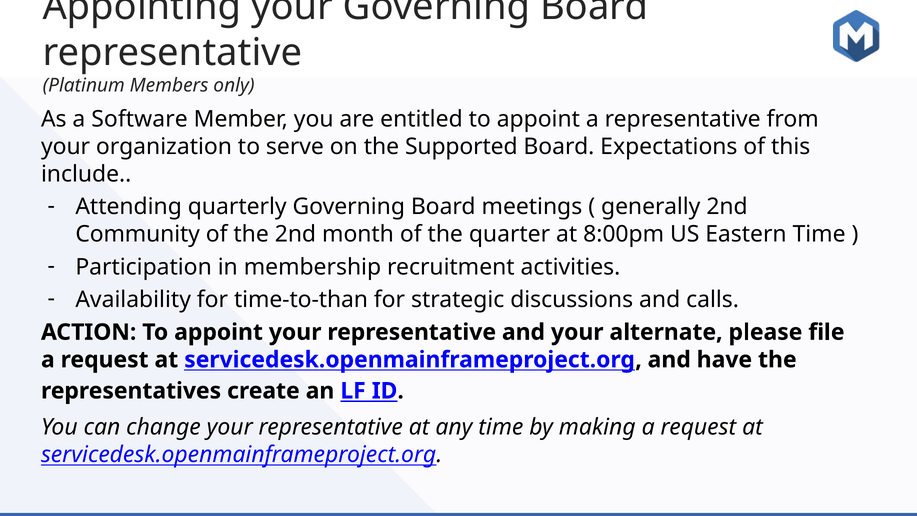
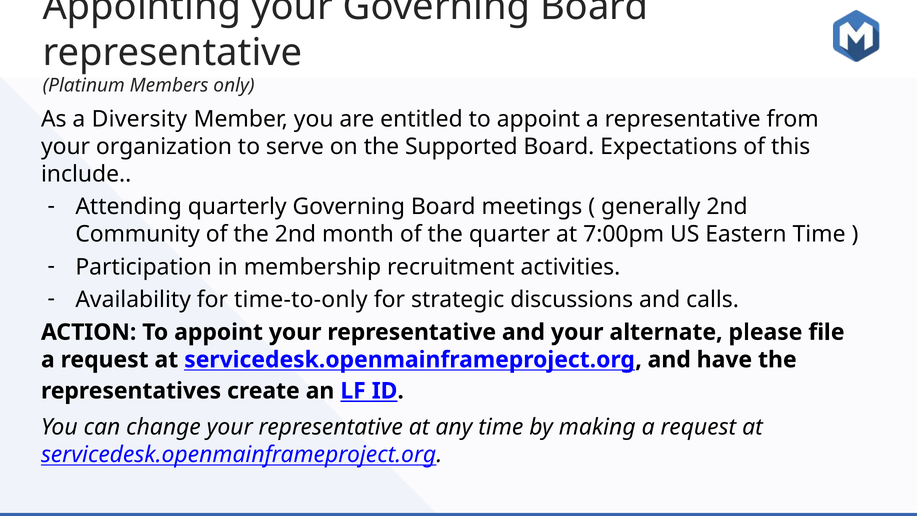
Software: Software -> Diversity
8:00pm: 8:00pm -> 7:00pm
time-to-than: time-to-than -> time-to-only
